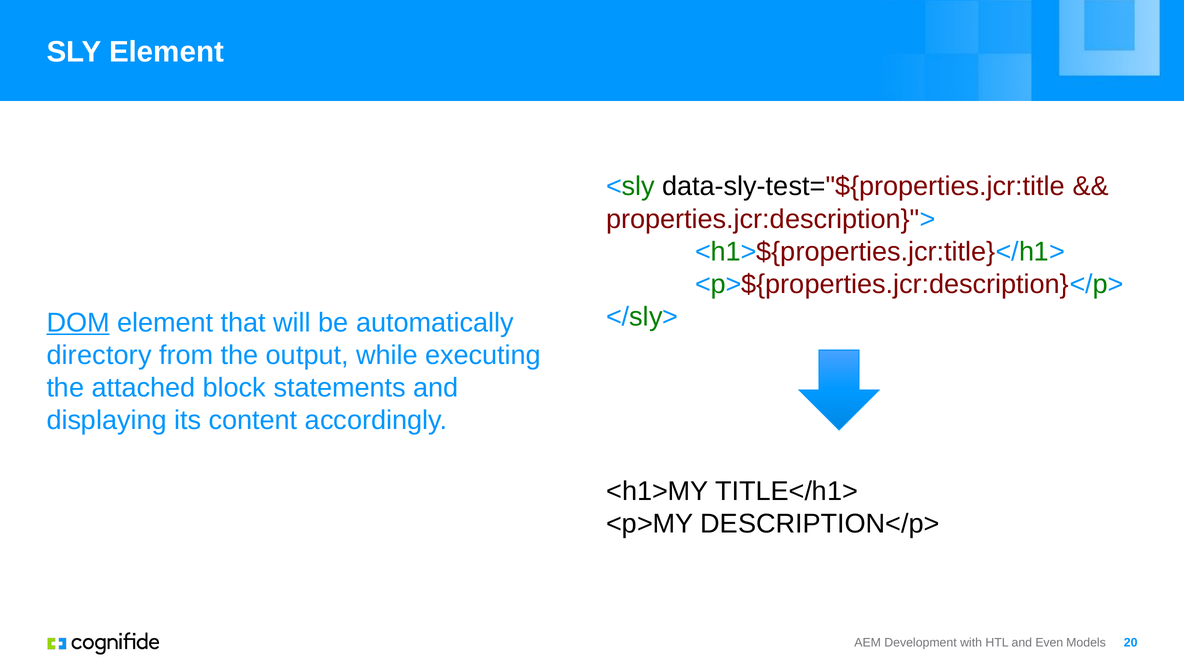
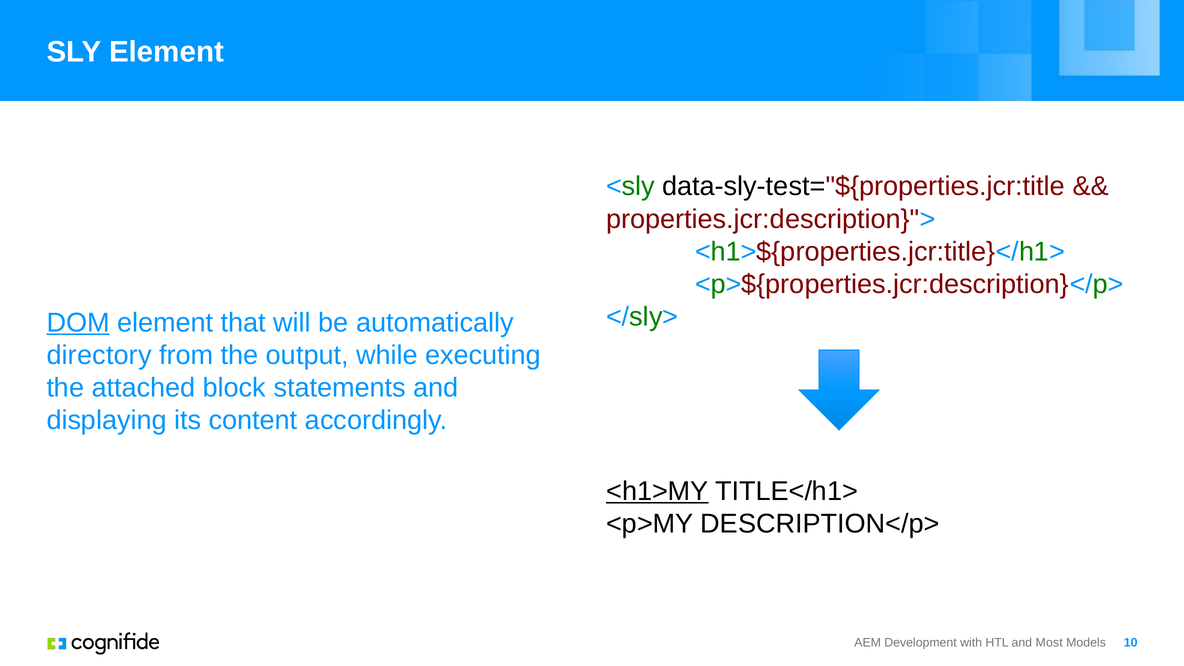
<h1>MY underline: none -> present
Even: Even -> Most
20: 20 -> 10
